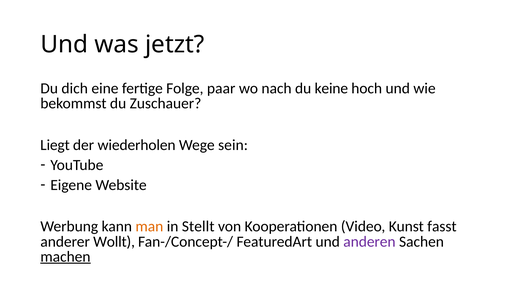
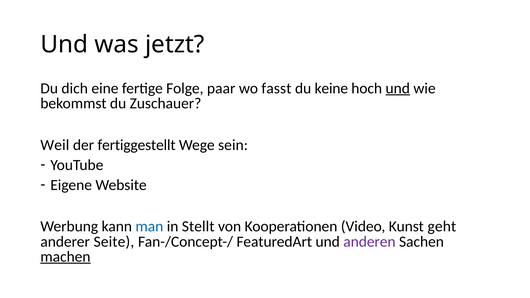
nach: nach -> fasst
und at (398, 88) underline: none -> present
Liegt: Liegt -> Weil
wiederholen: wiederholen -> fertiggestellt
man colour: orange -> blue
fasst: fasst -> geht
Wollt: Wollt -> Seite
